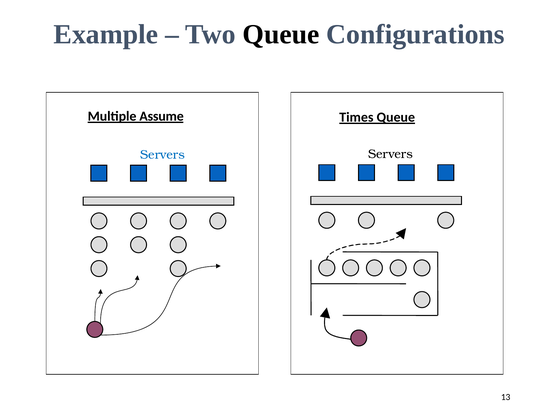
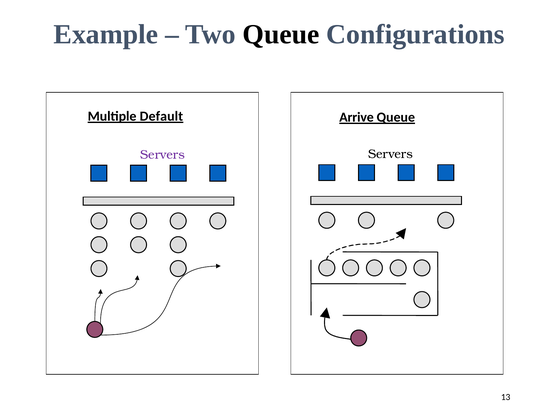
Assume: Assume -> Default
Times: Times -> Arrive
Servers at (162, 155) colour: blue -> purple
